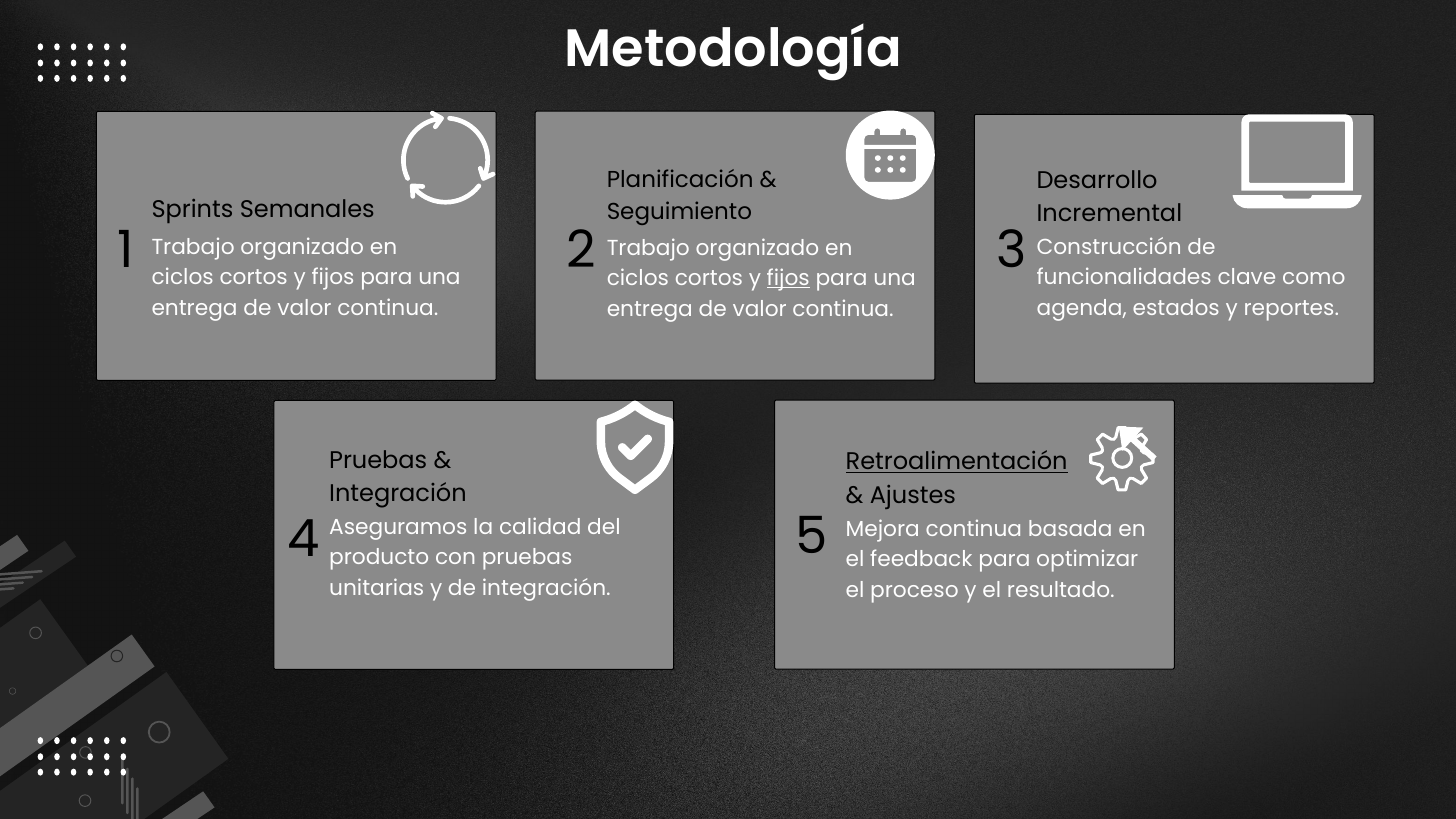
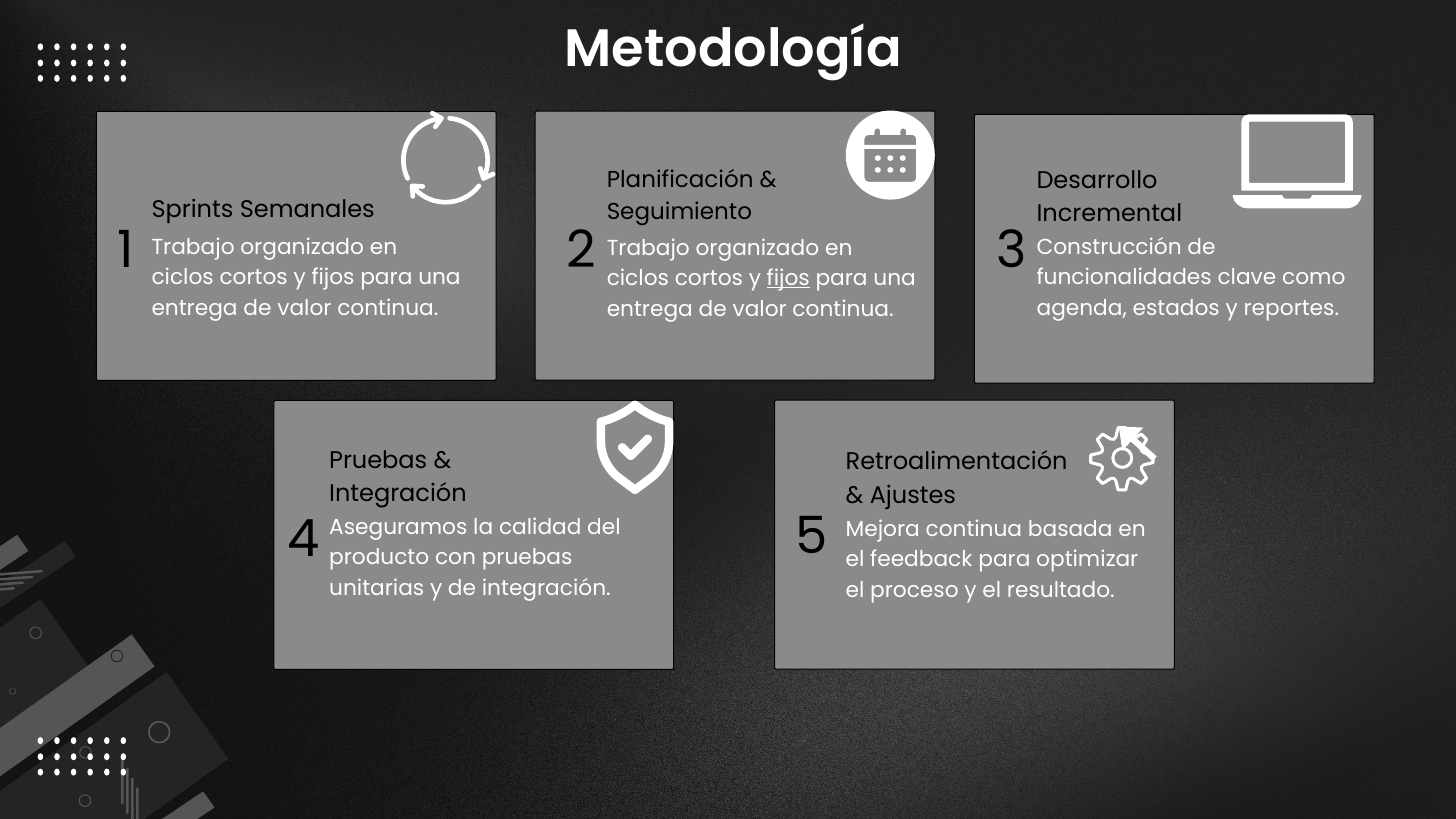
Retroalimentación underline: present -> none
